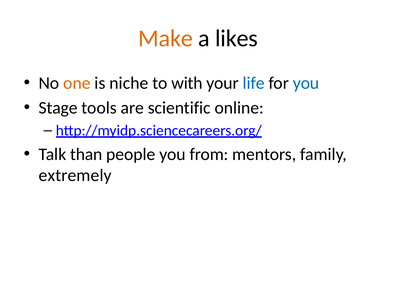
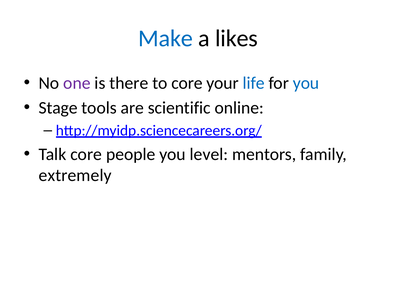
Make colour: orange -> blue
one colour: orange -> purple
niche: niche -> there
to with: with -> core
Talk than: than -> core
from: from -> level
